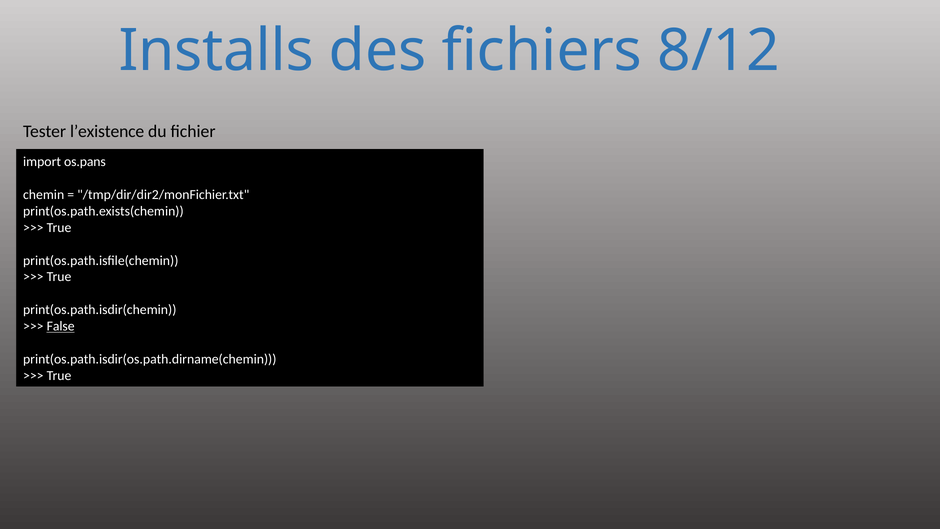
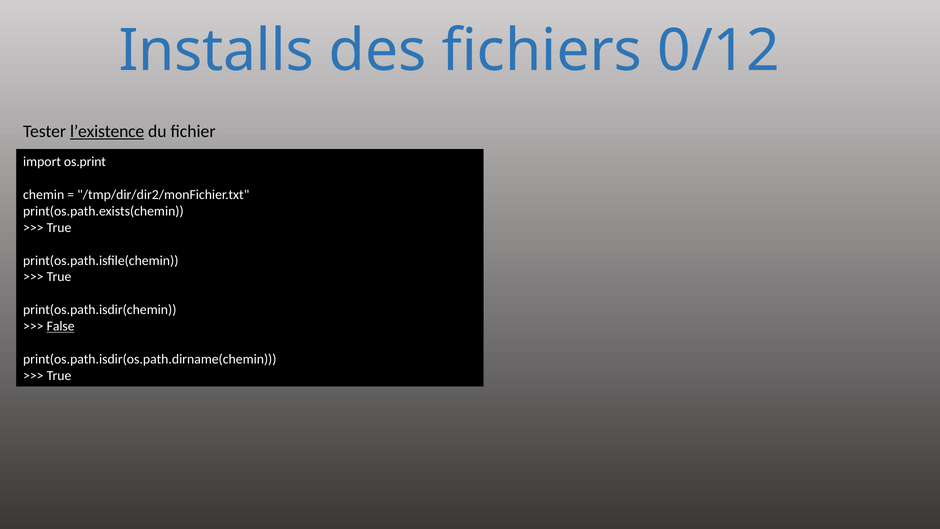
8/12: 8/12 -> 0/12
l’existence underline: none -> present
os.pans: os.pans -> os.print
